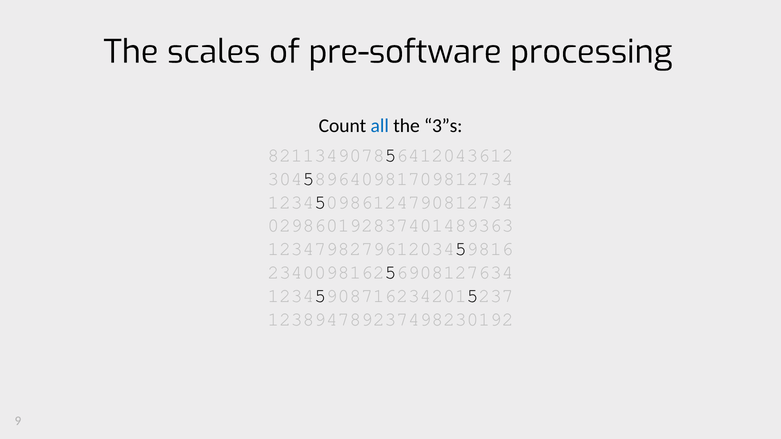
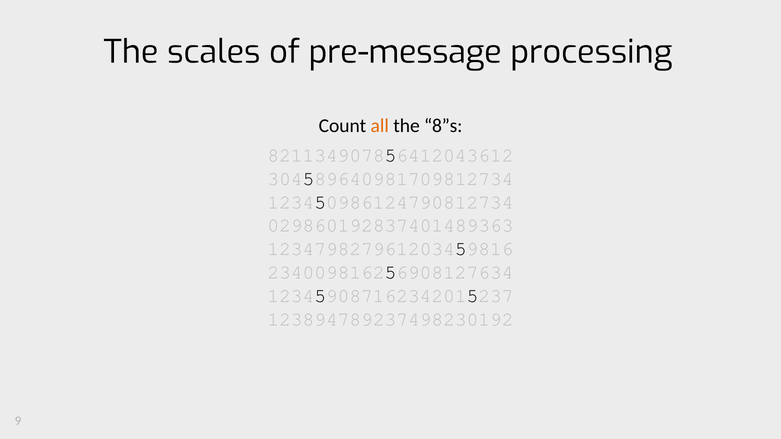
pre-software: pre-software -> pre-message
all colour: blue -> orange
3”s: 3”s -> 8”s
